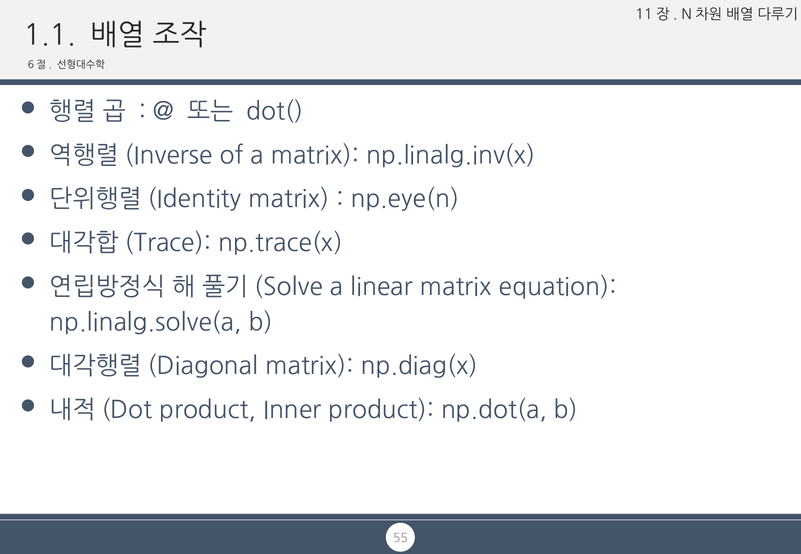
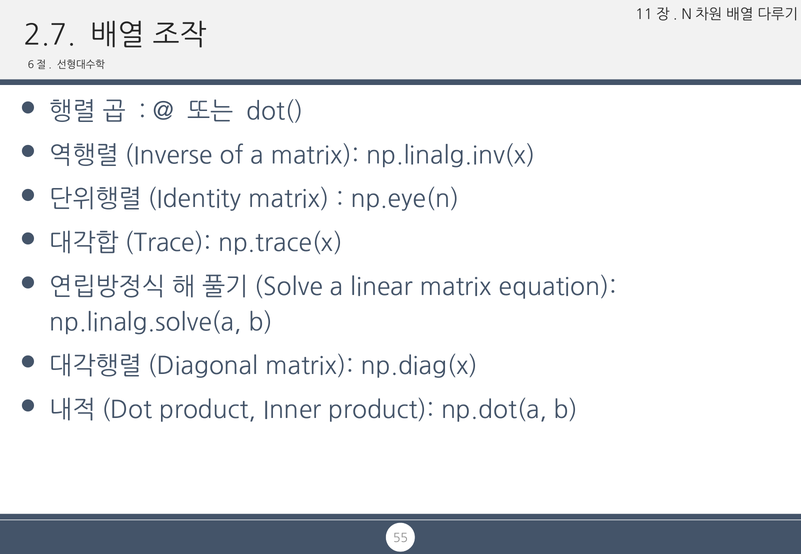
1.1: 1.1 -> 2.7
